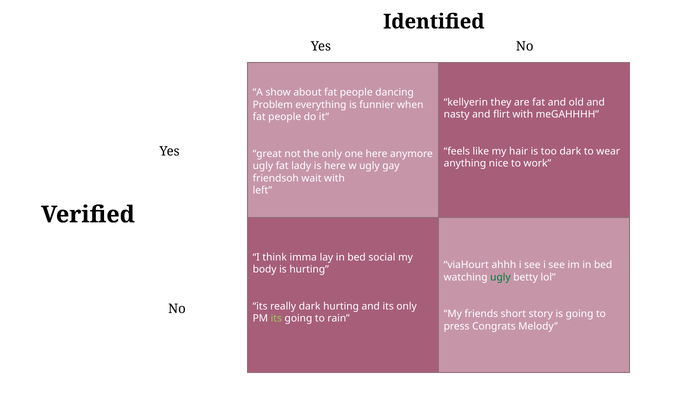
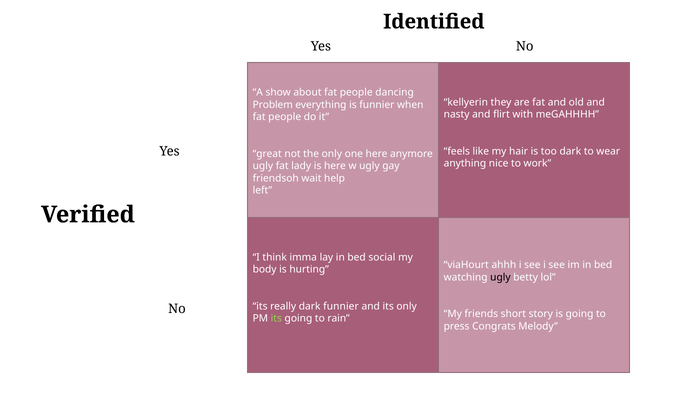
wait with: with -> help
ugly at (500, 277) colour: green -> black
dark hurting: hurting -> funnier
